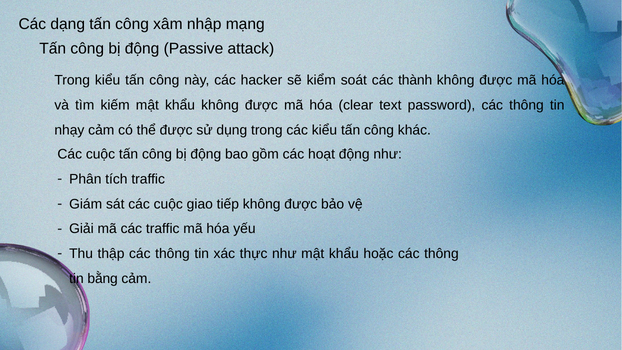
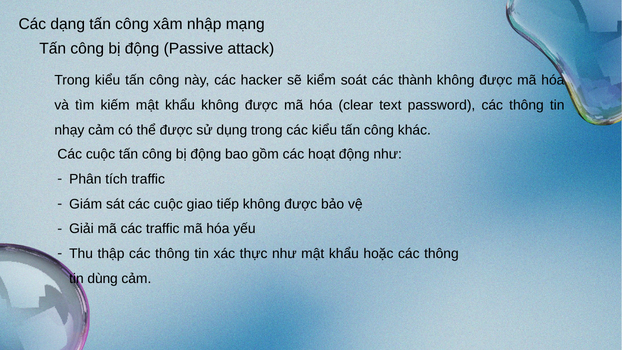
bằng: bằng -> dùng
